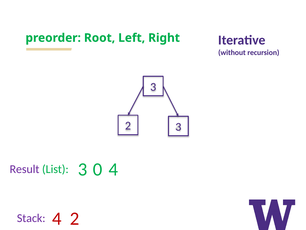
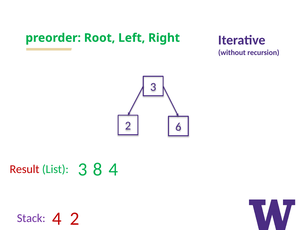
2 3: 3 -> 6
Result colour: purple -> red
0: 0 -> 8
